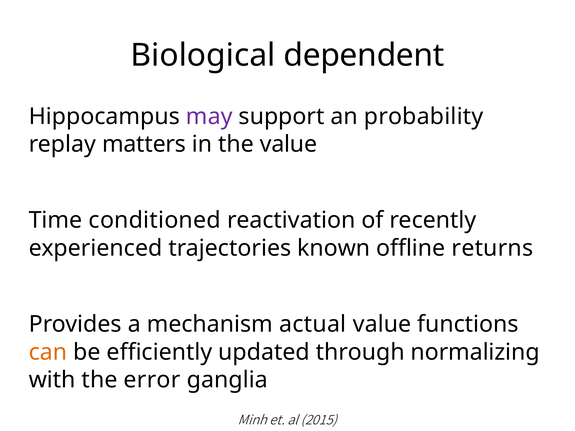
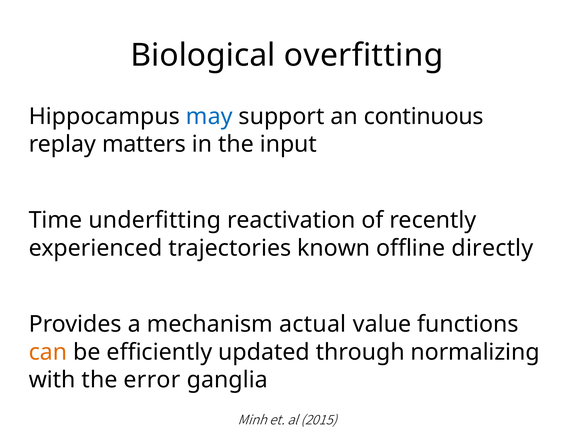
dependent: dependent -> overfitting
may colour: purple -> blue
probability: probability -> continuous
the value: value -> input
conditioned: conditioned -> underfitting
returns: returns -> directly
